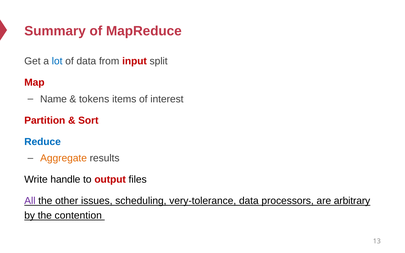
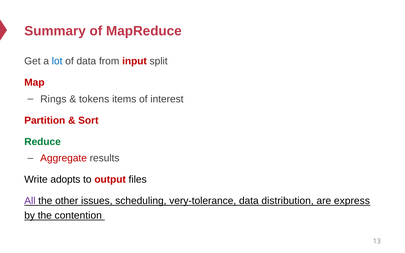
Name: Name -> Rings
Reduce colour: blue -> green
Aggregate colour: orange -> red
handle: handle -> adopts
processors: processors -> distribution
arbitrary: arbitrary -> express
